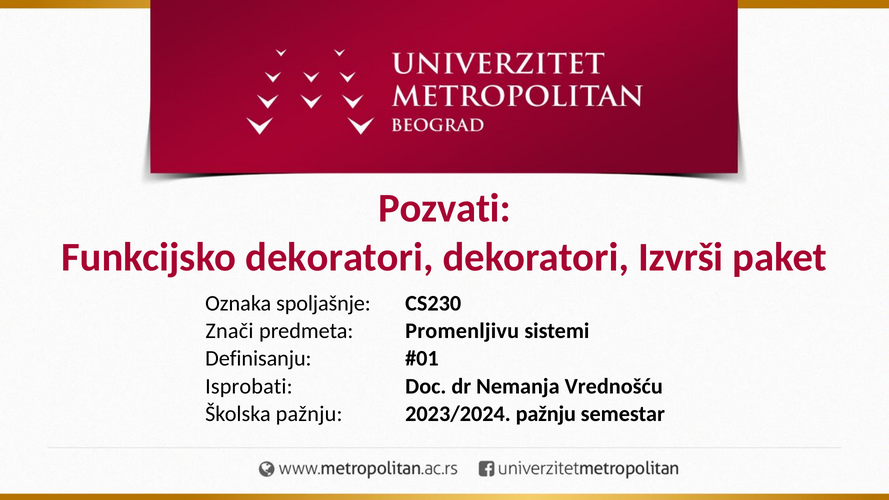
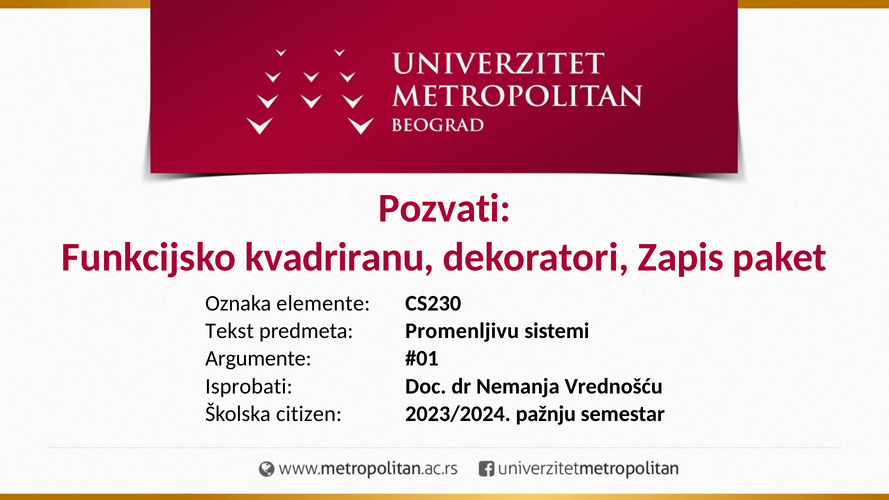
Funkcijsko dekoratori: dekoratori -> kvadriranu
Izvrši: Izvrši -> Zapis
spoljašnje: spoljašnje -> elemente
Znači: Znači -> Tekst
Definisanju: Definisanju -> Argumente
Školska pažnju: pažnju -> citizen
